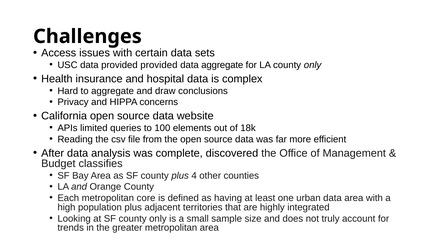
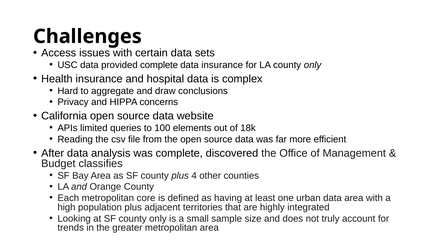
provided provided: provided -> complete
data aggregate: aggregate -> insurance
